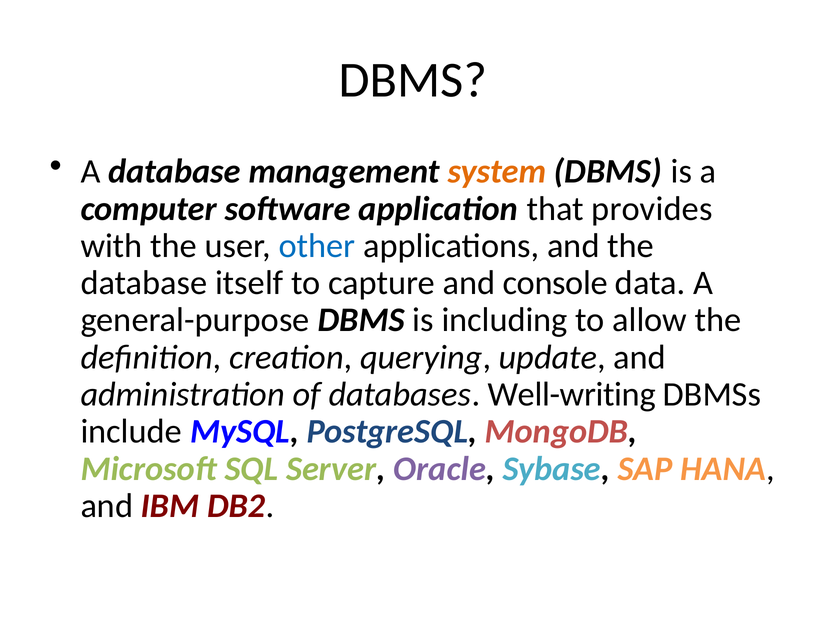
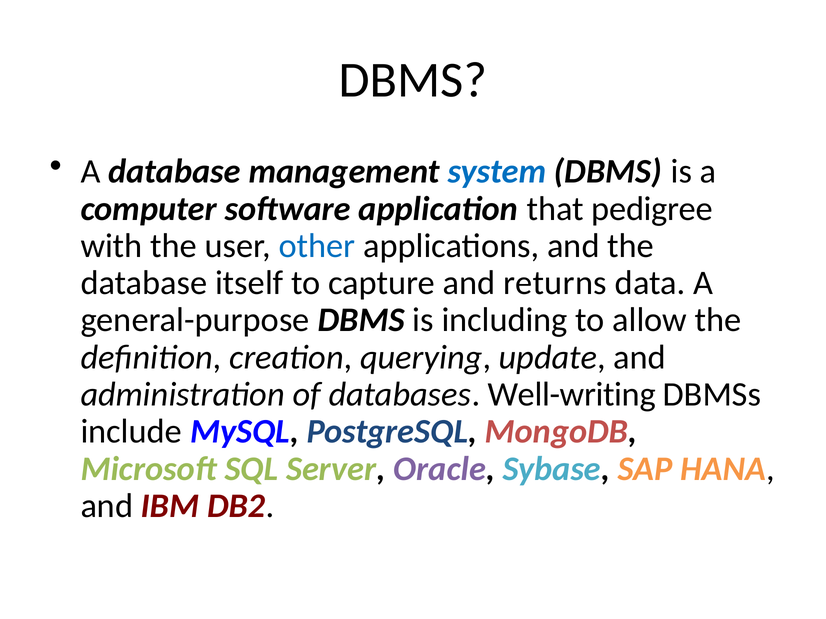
system colour: orange -> blue
provides: provides -> pedigree
console: console -> returns
